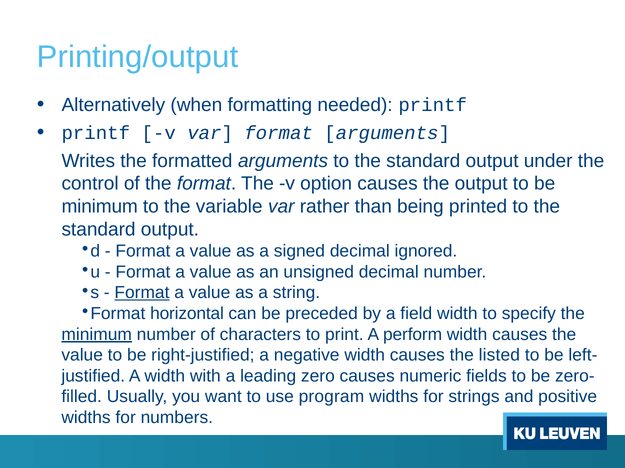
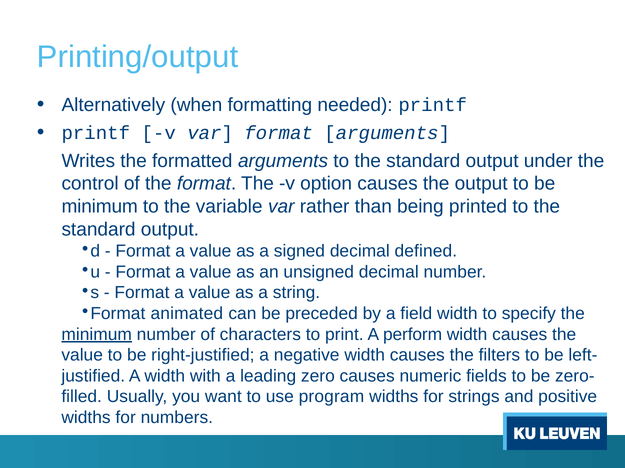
ignored: ignored -> defined
Format at (142, 293) underline: present -> none
horizontal: horizontal -> animated
listed: listed -> filters
